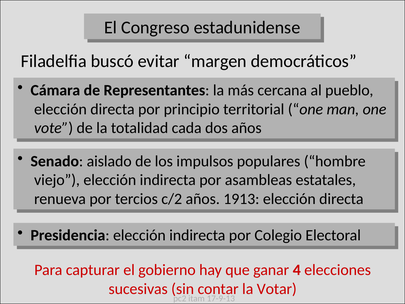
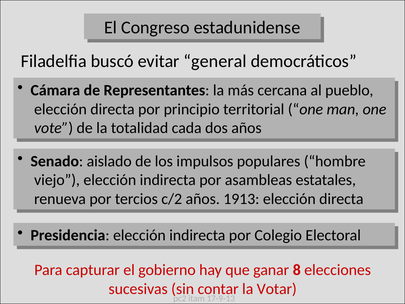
margen: margen -> general
4: 4 -> 8
